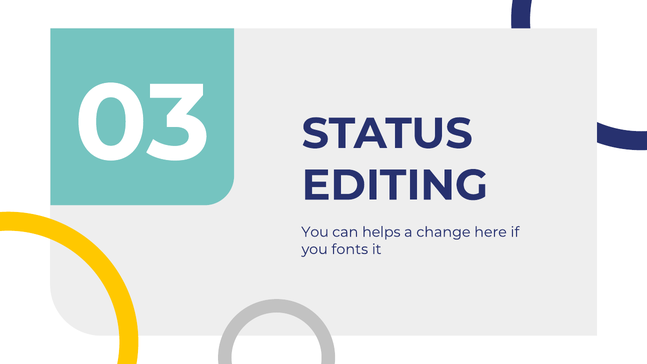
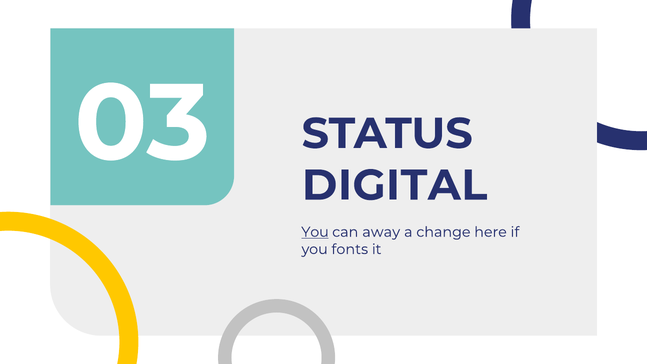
EDITING: EDITING -> DIGITAL
You at (315, 232) underline: none -> present
helps: helps -> away
